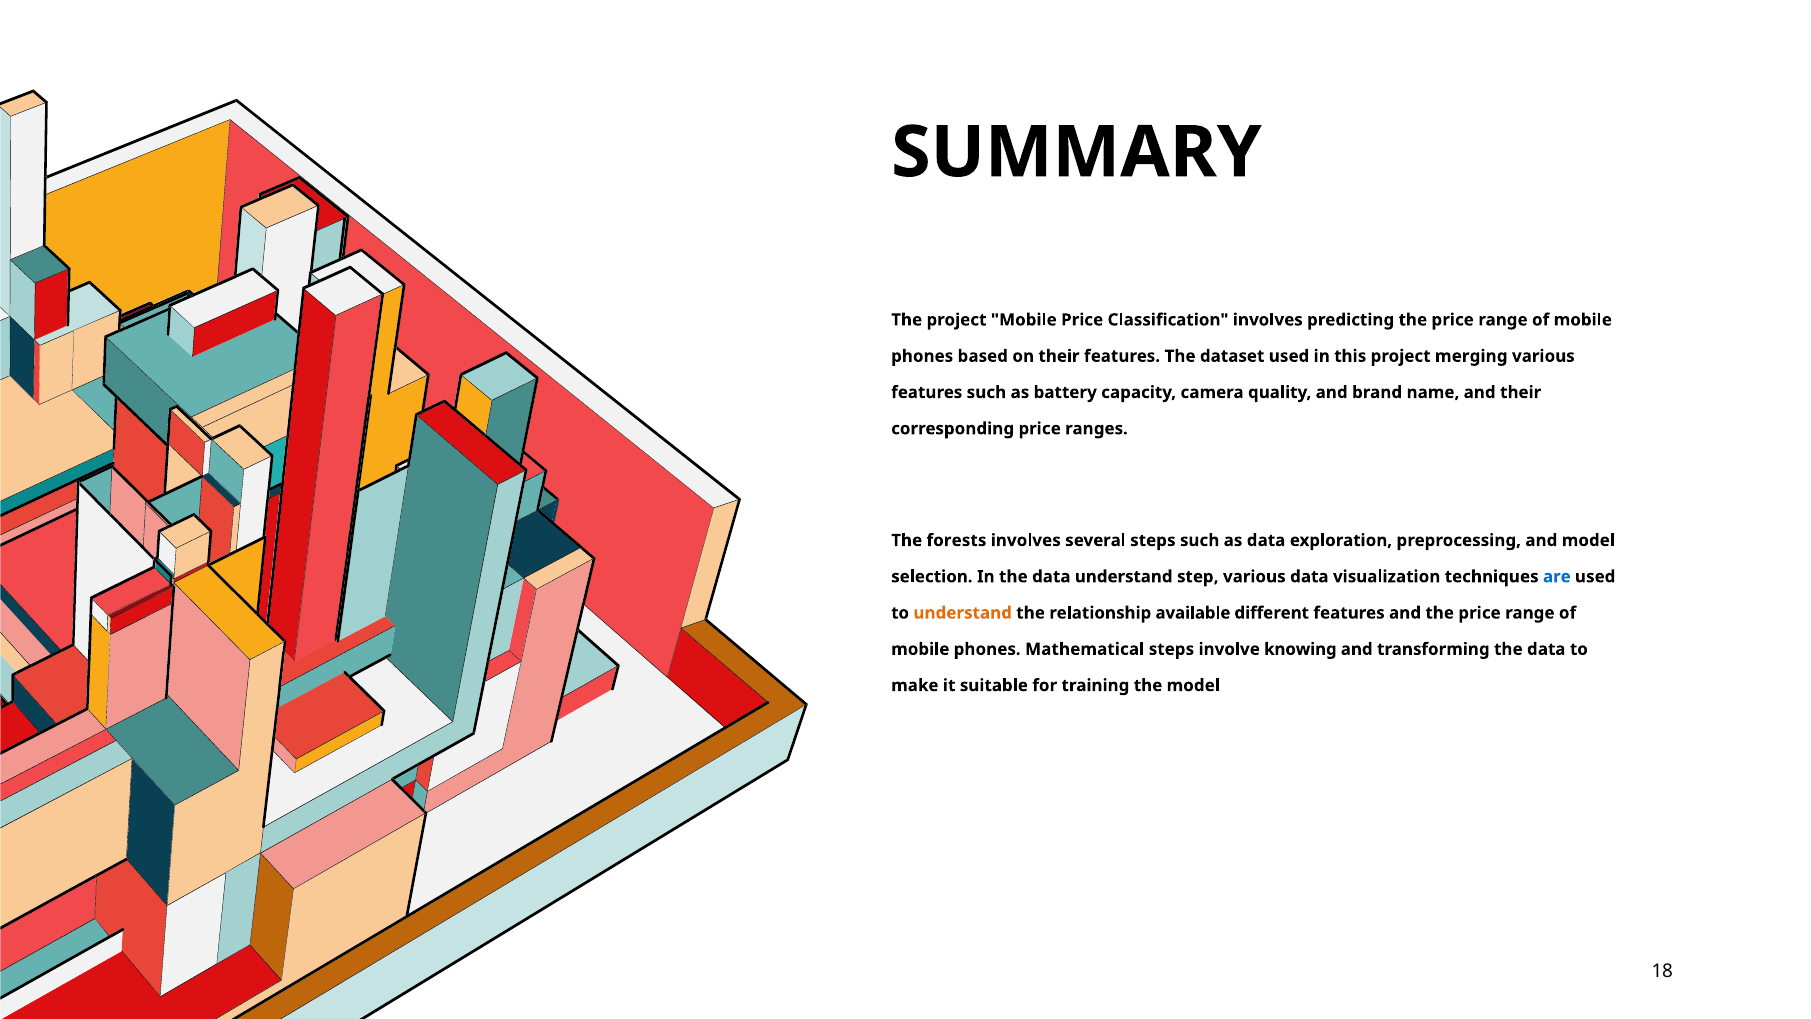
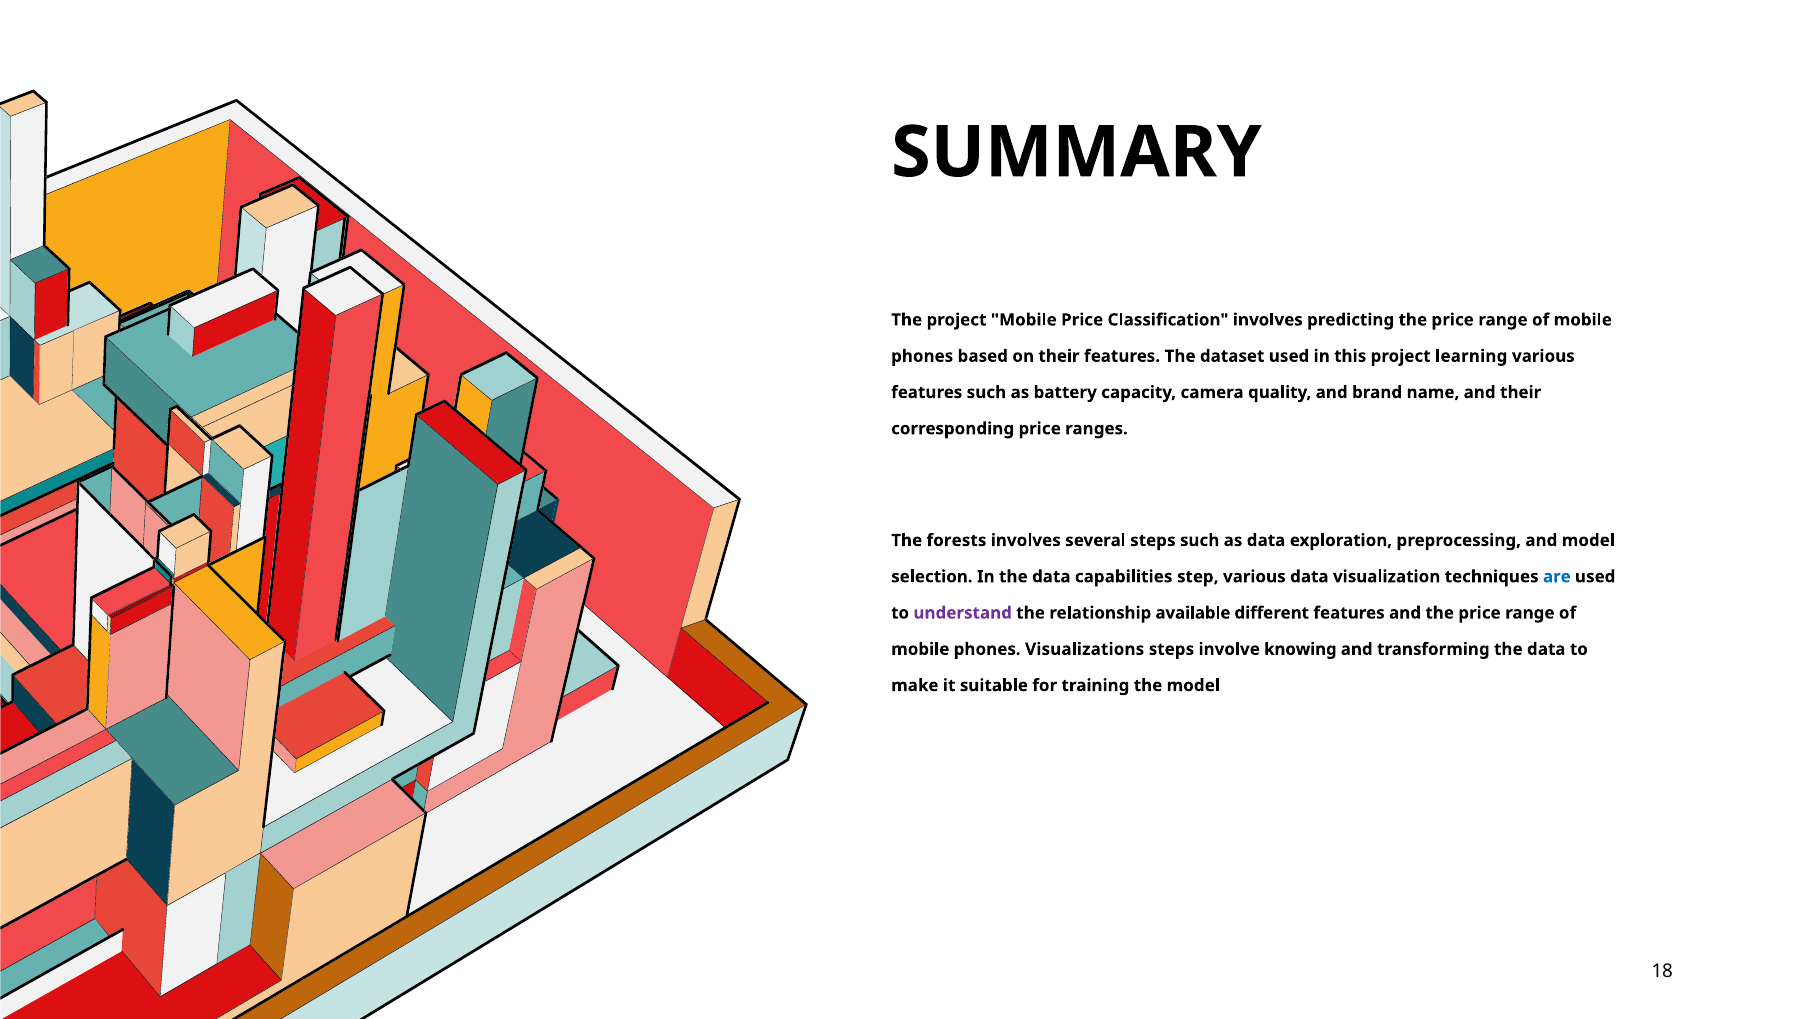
merging: merging -> learning
data understand: understand -> capabilities
understand at (963, 613) colour: orange -> purple
Mathematical: Mathematical -> Visualizations
